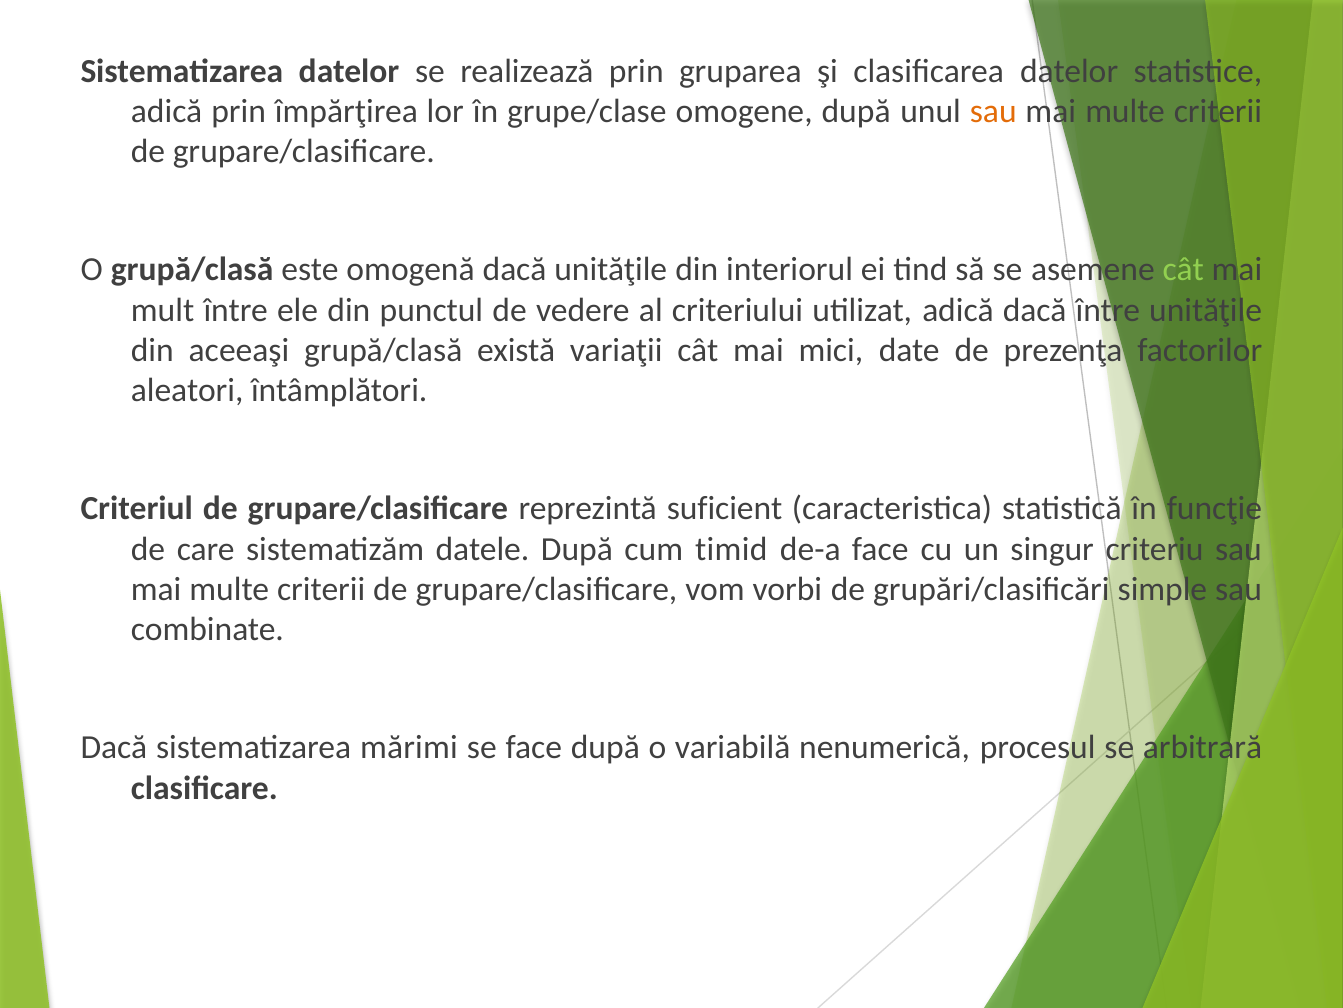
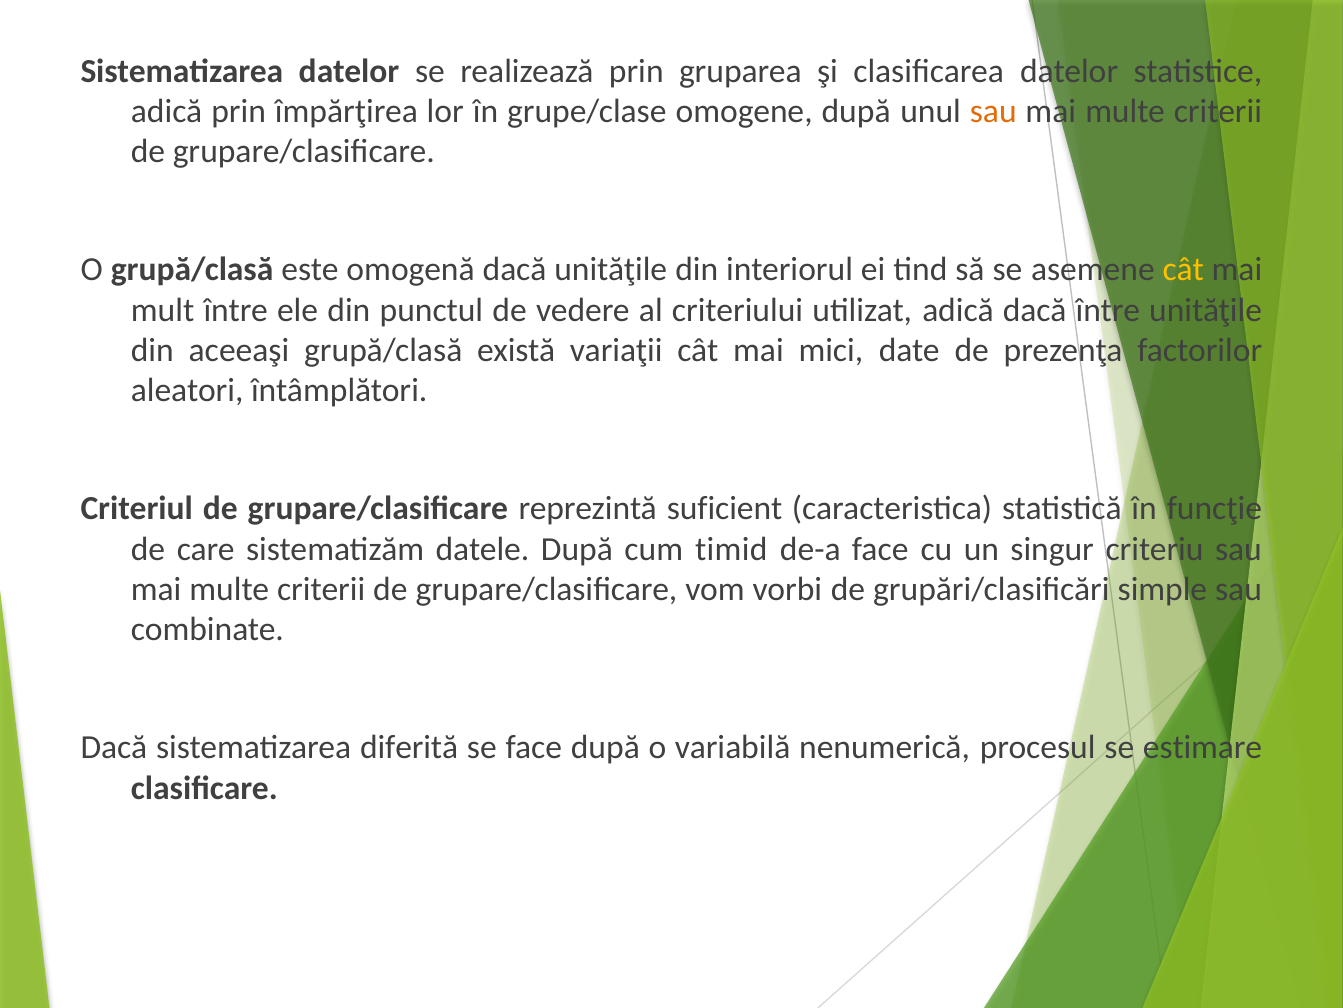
cât at (1183, 270) colour: light green -> yellow
mărimi: mărimi -> diferită
arbitrară: arbitrară -> estimare
